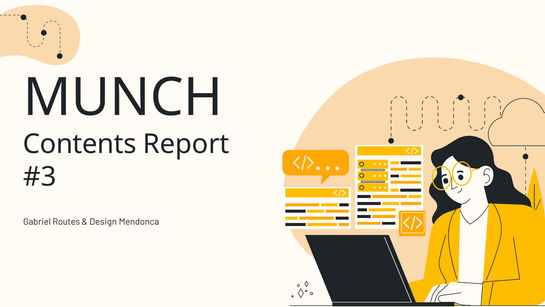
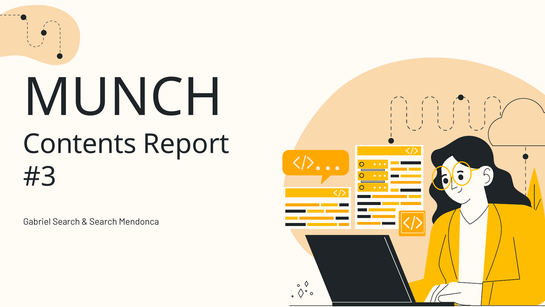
Gabriel Routes: Routes -> Search
Design at (103, 222): Design -> Search
